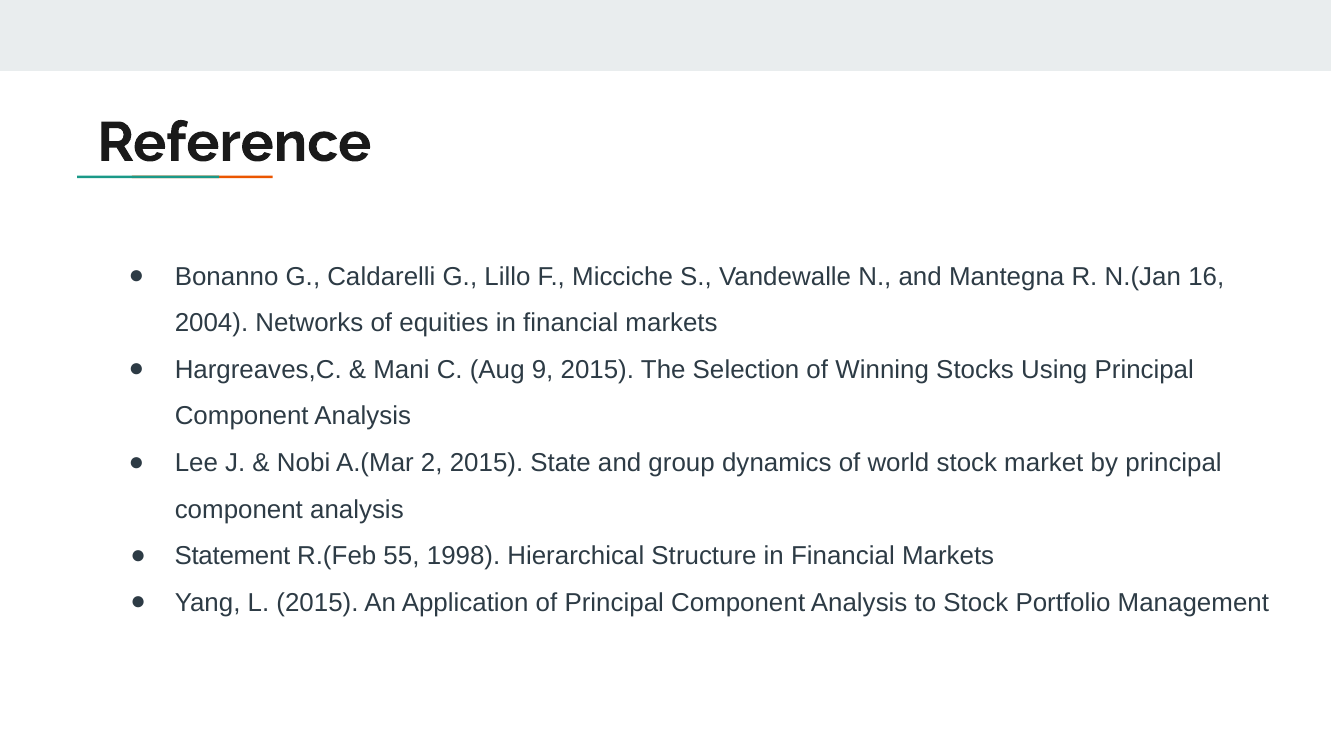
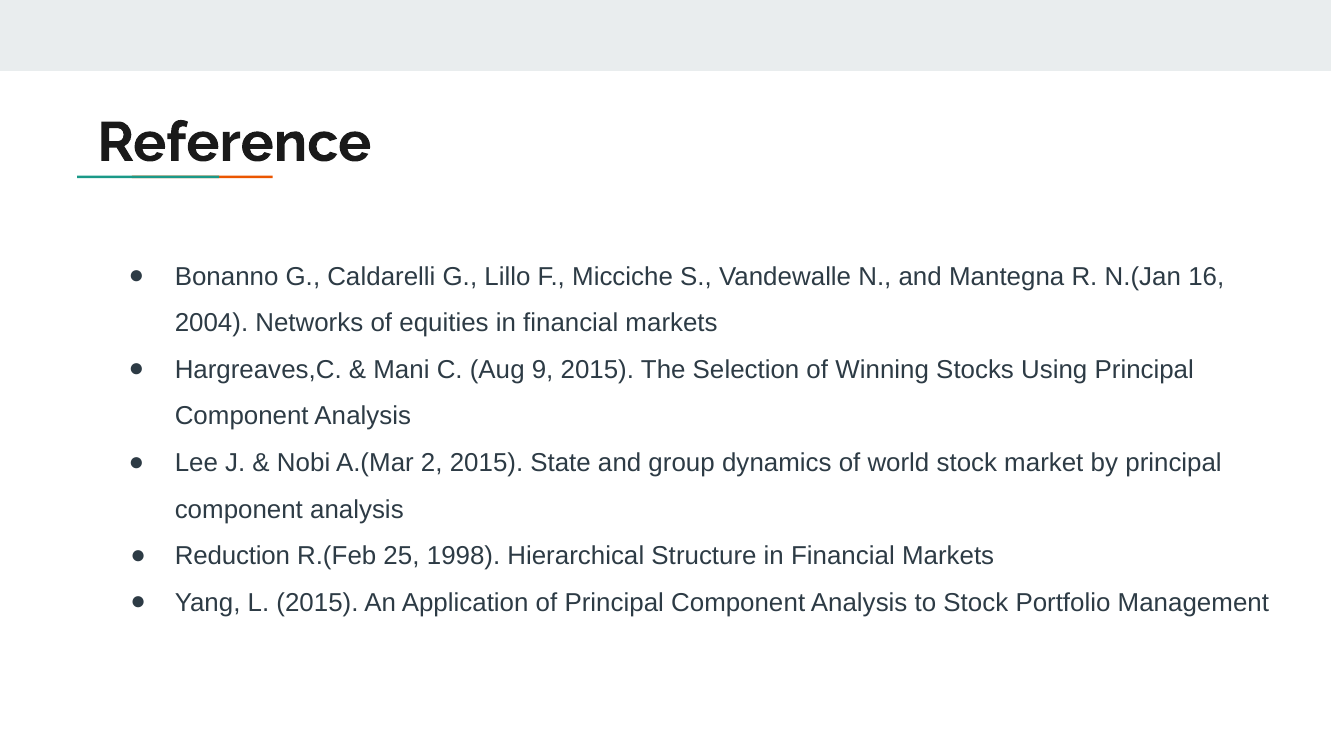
Statement: Statement -> Reduction
55: 55 -> 25
